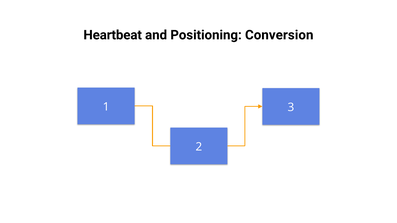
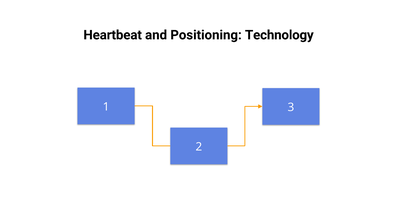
Conversion: Conversion -> Technology
